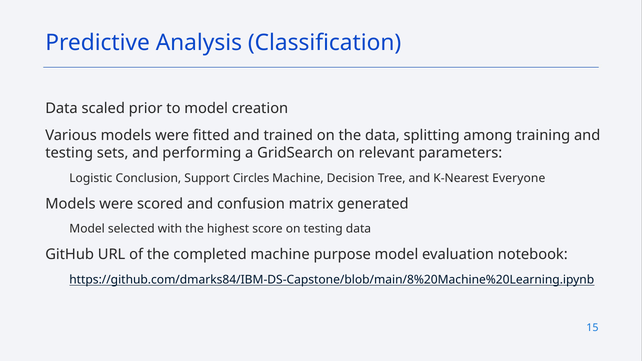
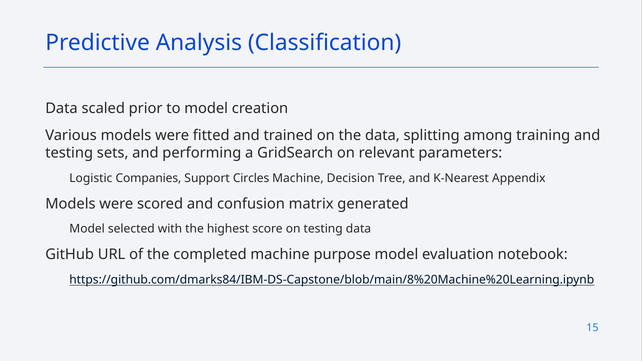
Conclusion: Conclusion -> Companies
Everyone: Everyone -> Appendix
